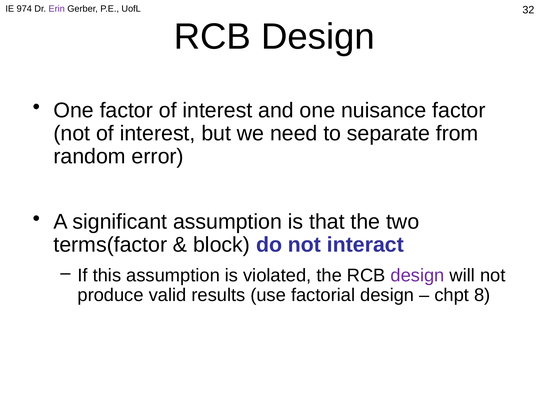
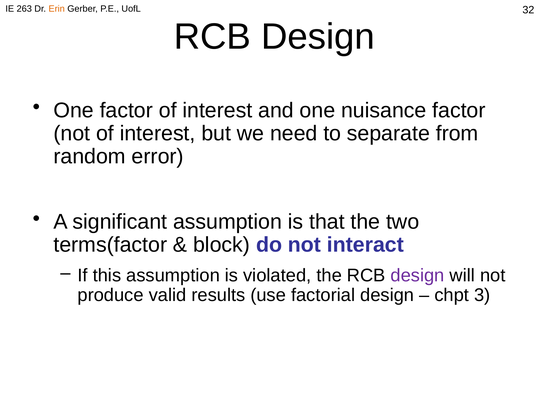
974: 974 -> 263
Erin colour: purple -> orange
8: 8 -> 3
